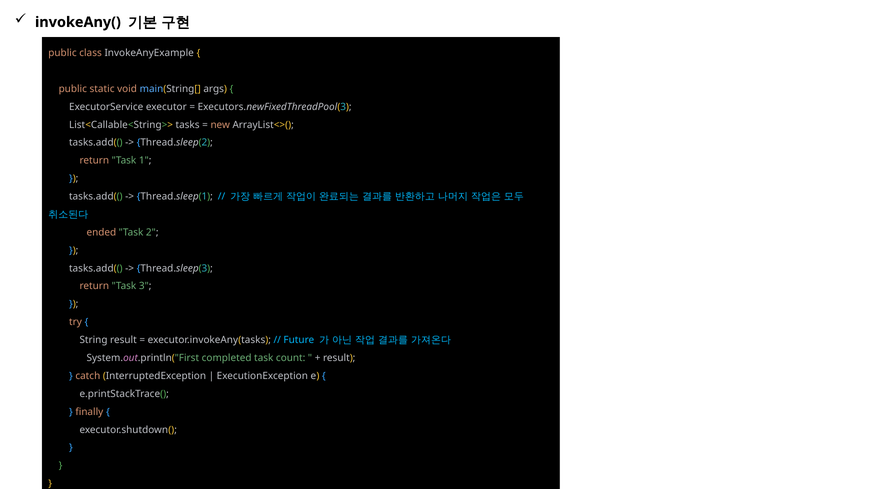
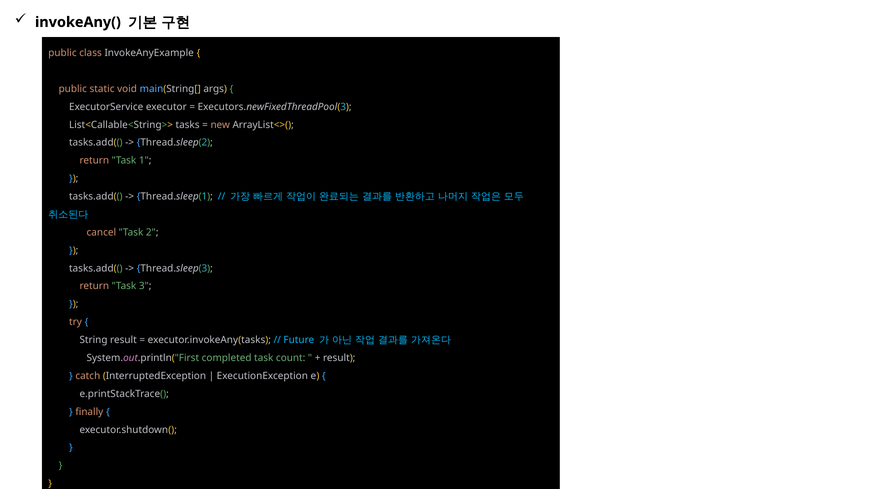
ended: ended -> cancel
